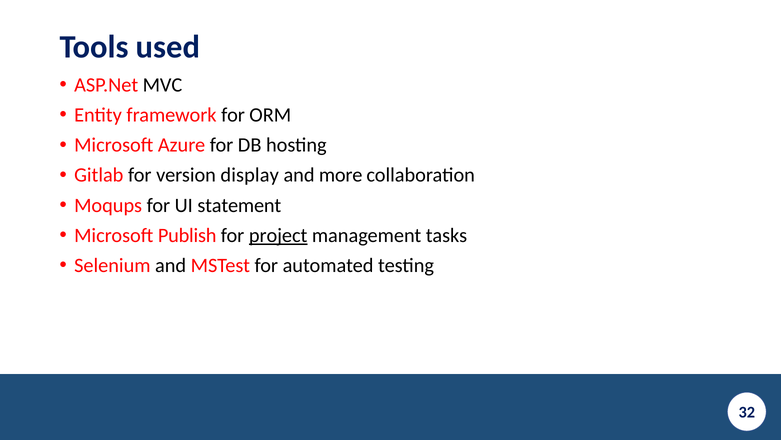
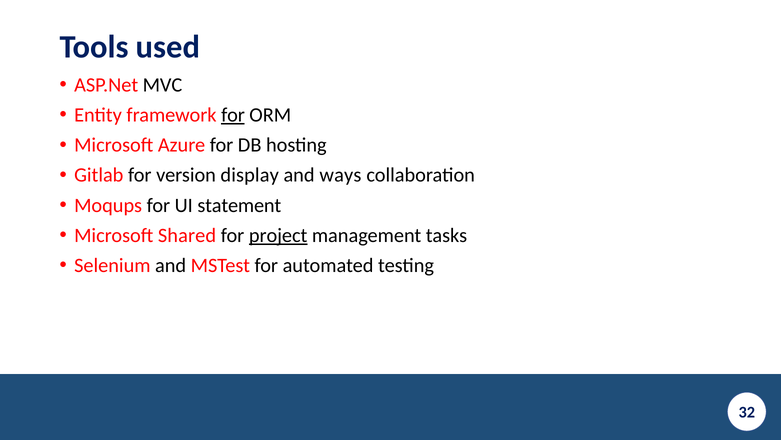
for at (233, 115) underline: none -> present
more: more -> ways
Publish: Publish -> Shared
